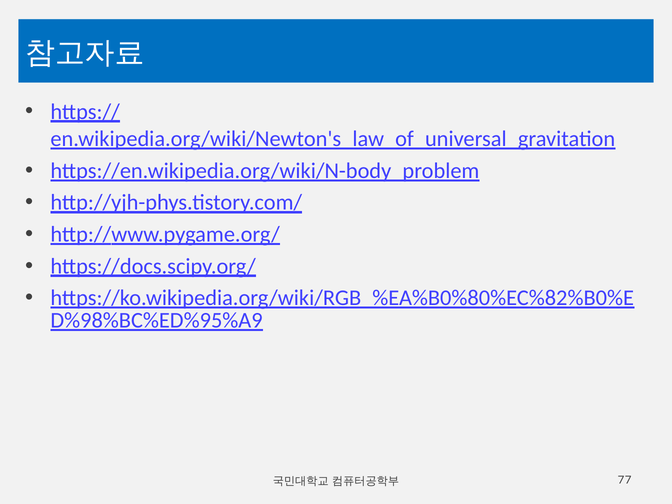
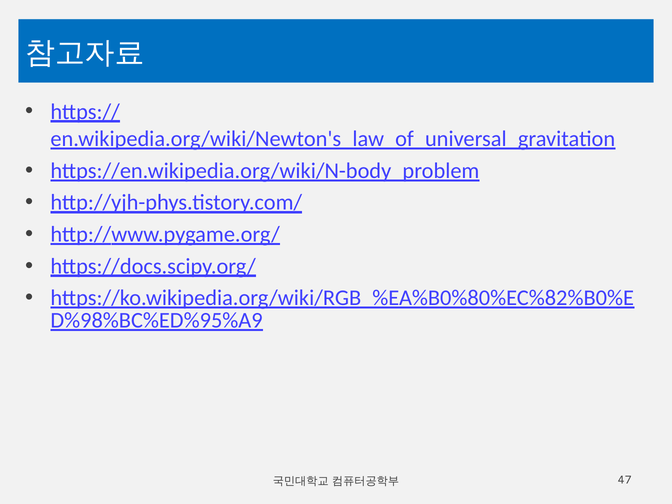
77: 77 -> 47
